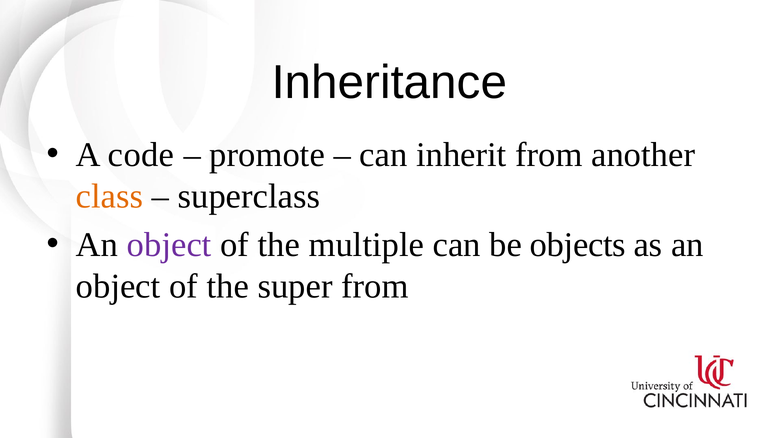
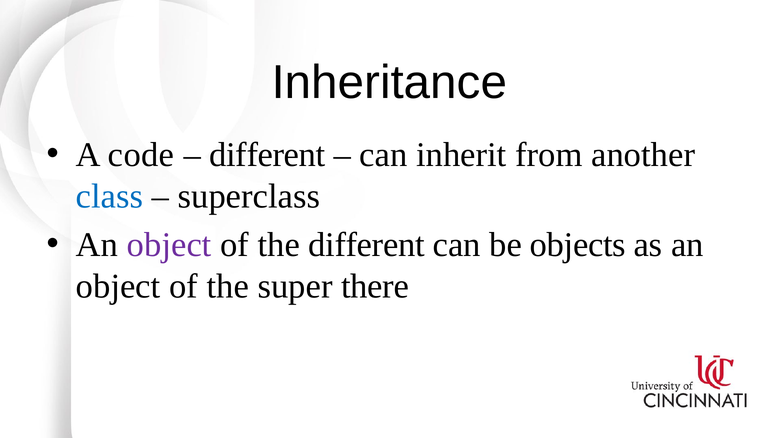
promote at (267, 155): promote -> different
class colour: orange -> blue
the multiple: multiple -> different
super from: from -> there
